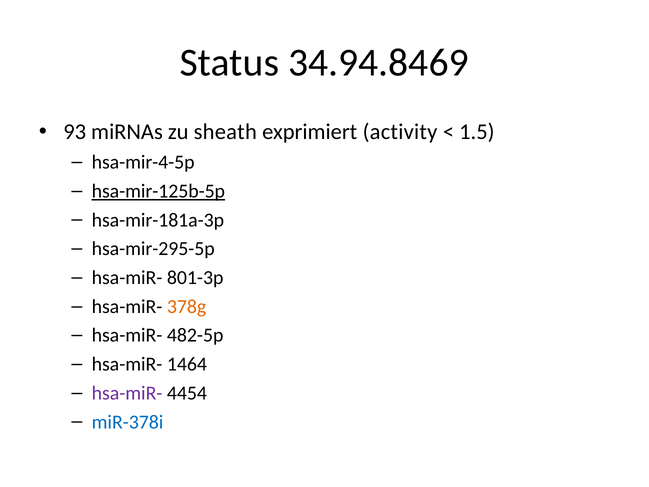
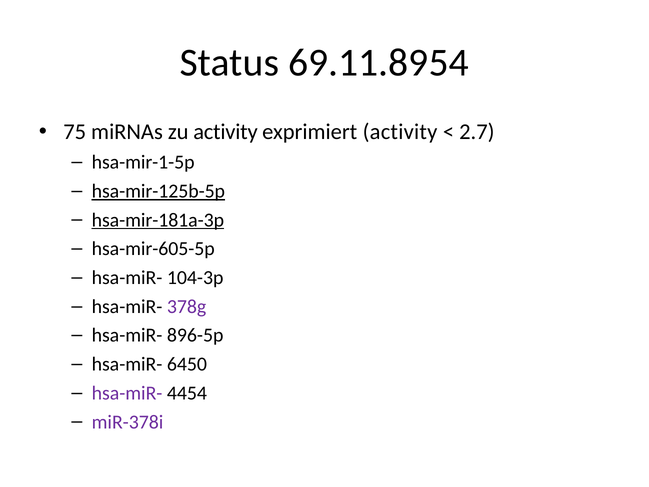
34.94.8469: 34.94.8469 -> 69.11.8954
93: 93 -> 75
zu sheath: sheath -> activity
1.5: 1.5 -> 2.7
hsa-mir-4-5p: hsa-mir-4-5p -> hsa-mir-1-5p
hsa-mir-181a-3p underline: none -> present
hsa-mir-295-5p: hsa-mir-295-5p -> hsa-mir-605-5p
801-3p: 801-3p -> 104-3p
378g colour: orange -> purple
482-5p: 482-5p -> 896-5p
1464: 1464 -> 6450
miR-378i colour: blue -> purple
